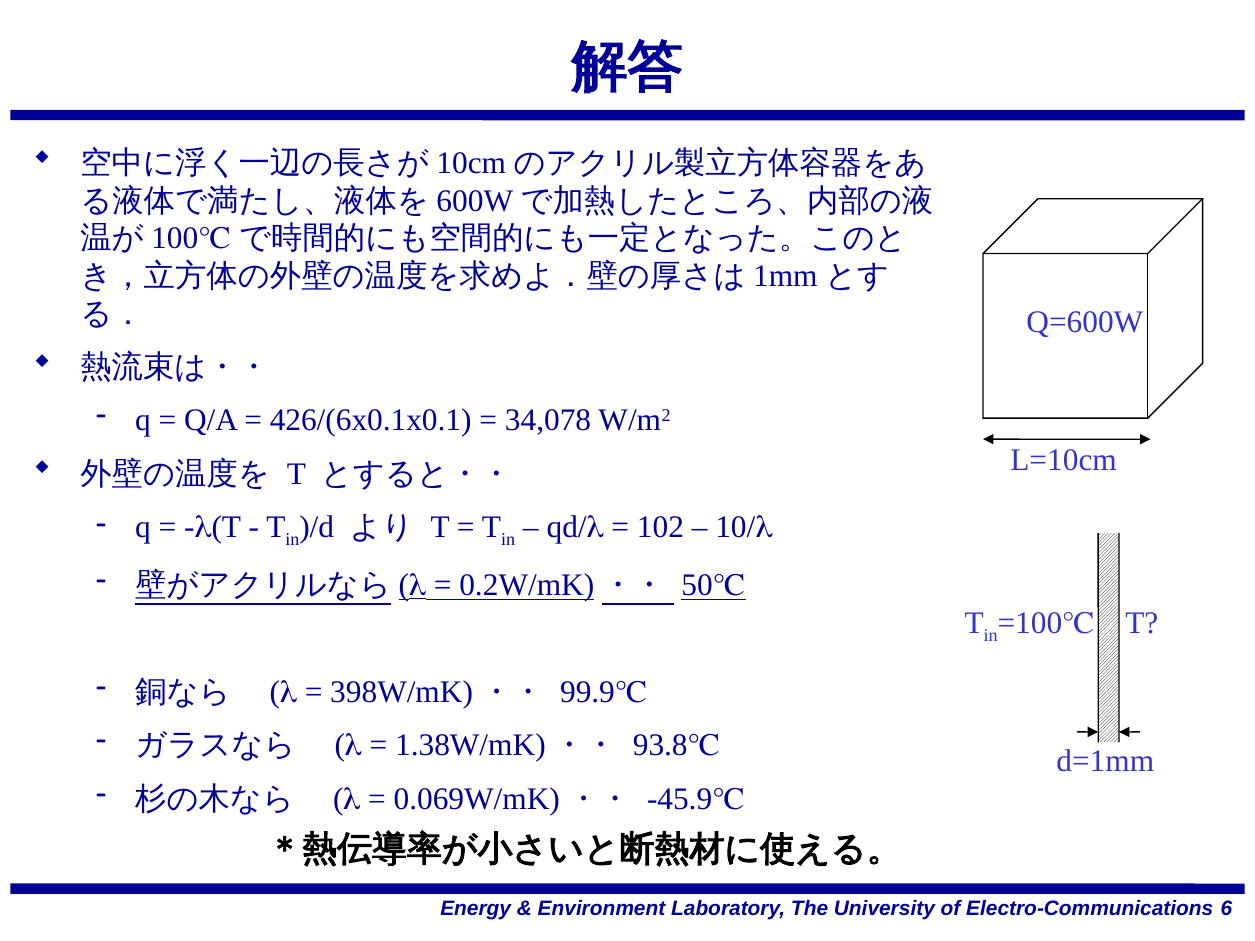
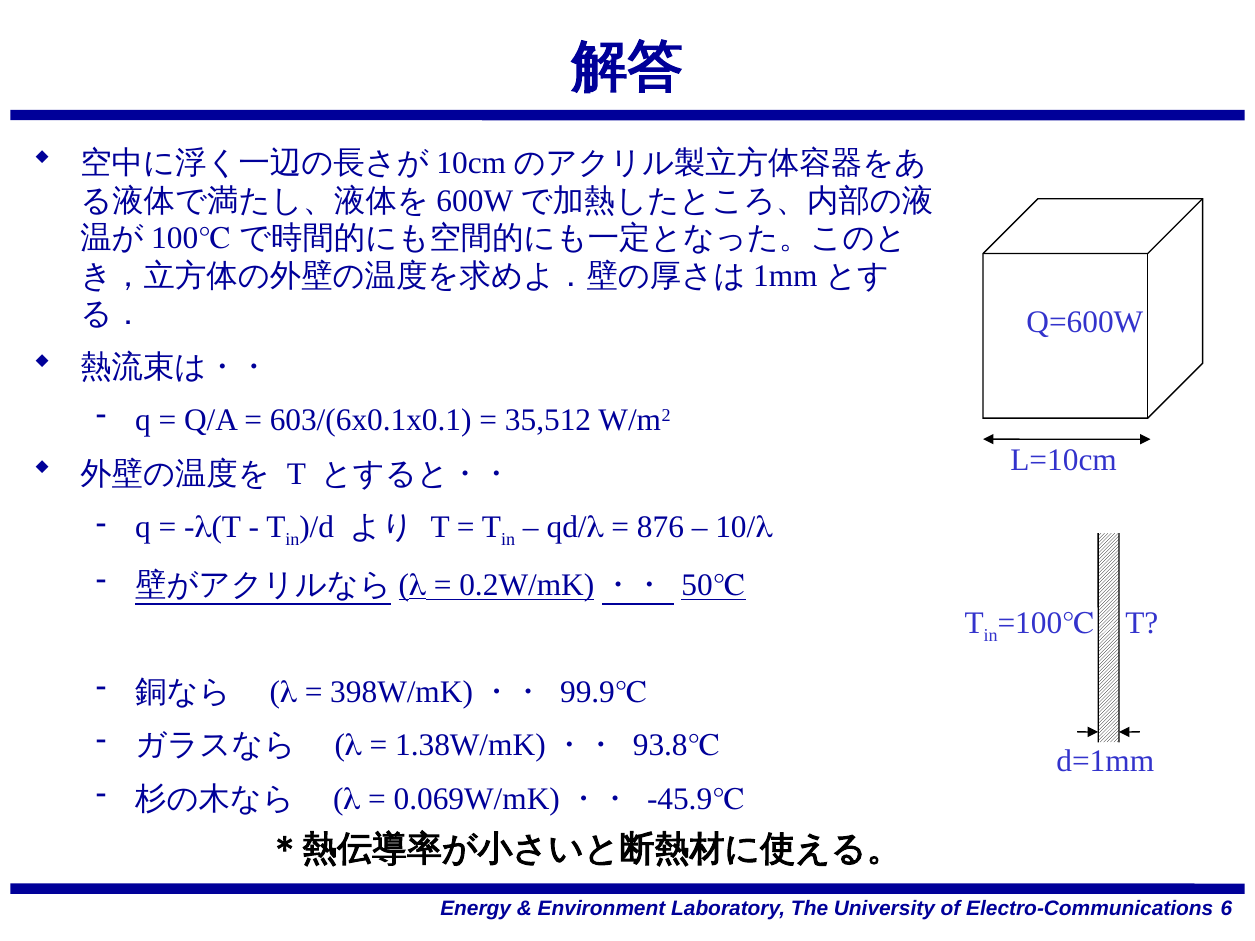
426/(6x0.1x0.1: 426/(6x0.1x0.1 -> 603/(6x0.1x0.1
34,078: 34,078 -> 35,512
102: 102 -> 876
